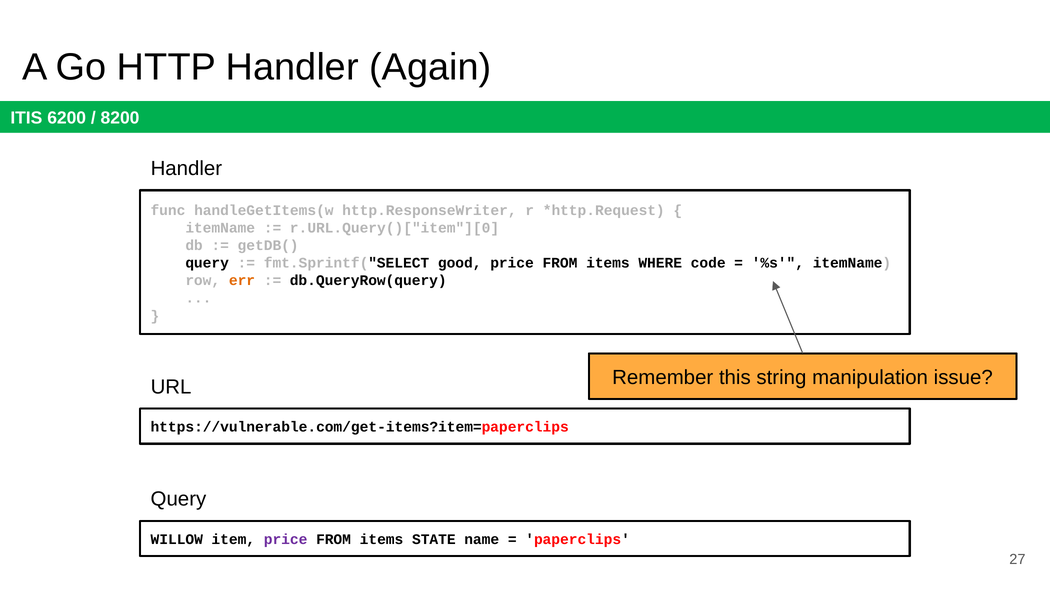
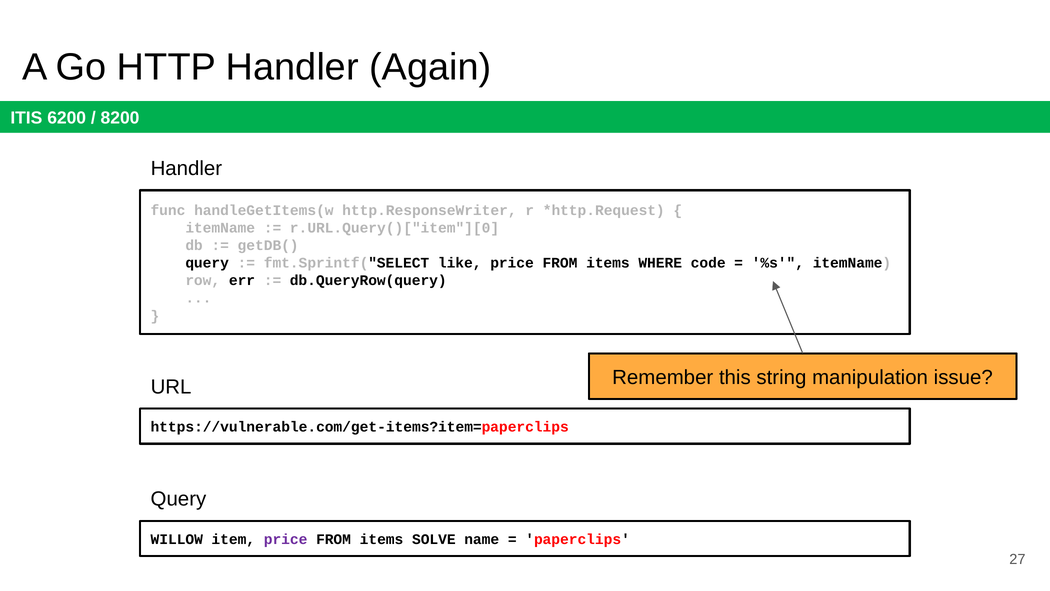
good: good -> like
err colour: orange -> black
STATE: STATE -> SOLVE
